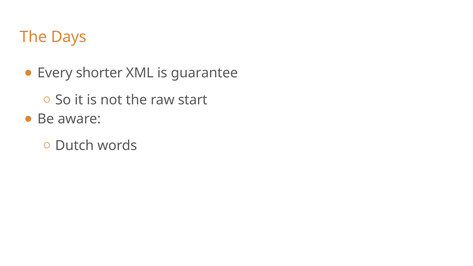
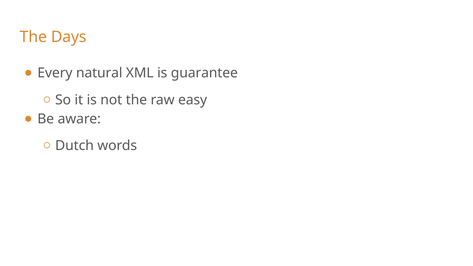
shorter: shorter -> natural
start: start -> easy
